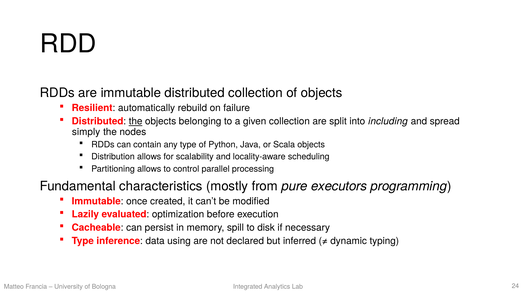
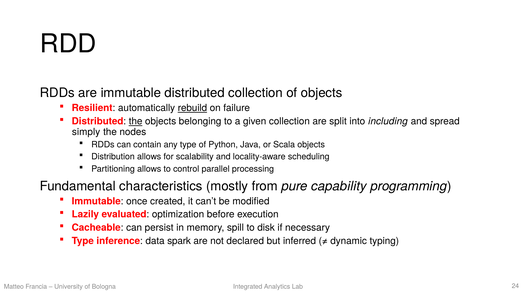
rebuild underline: none -> present
executors: executors -> capability
using: using -> spark
